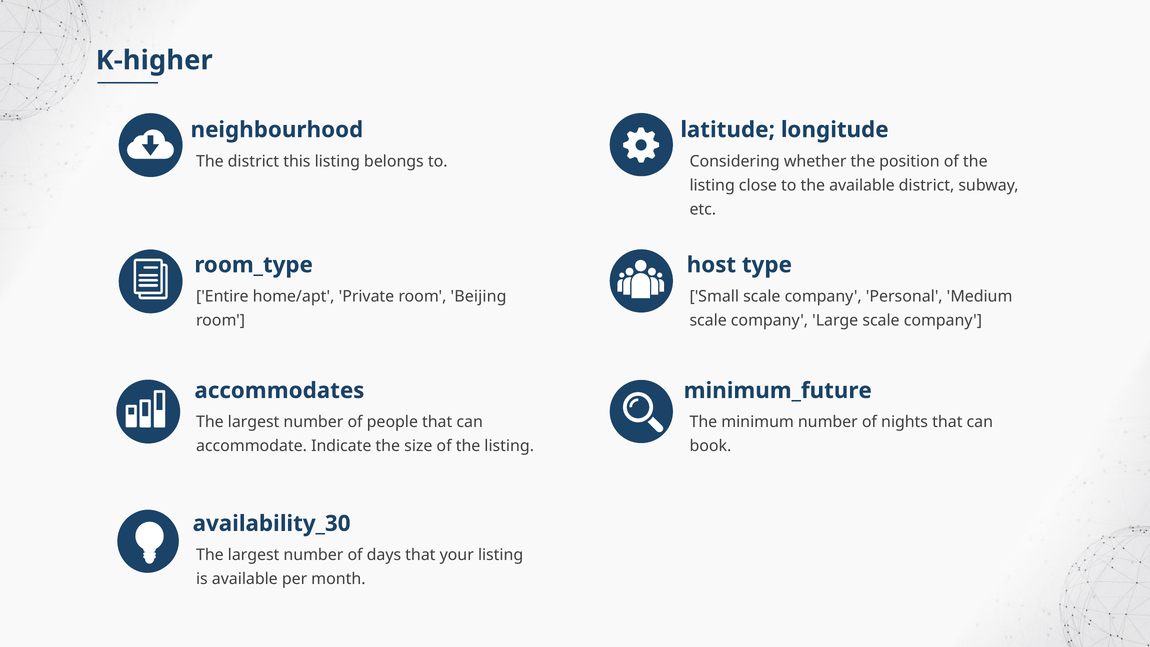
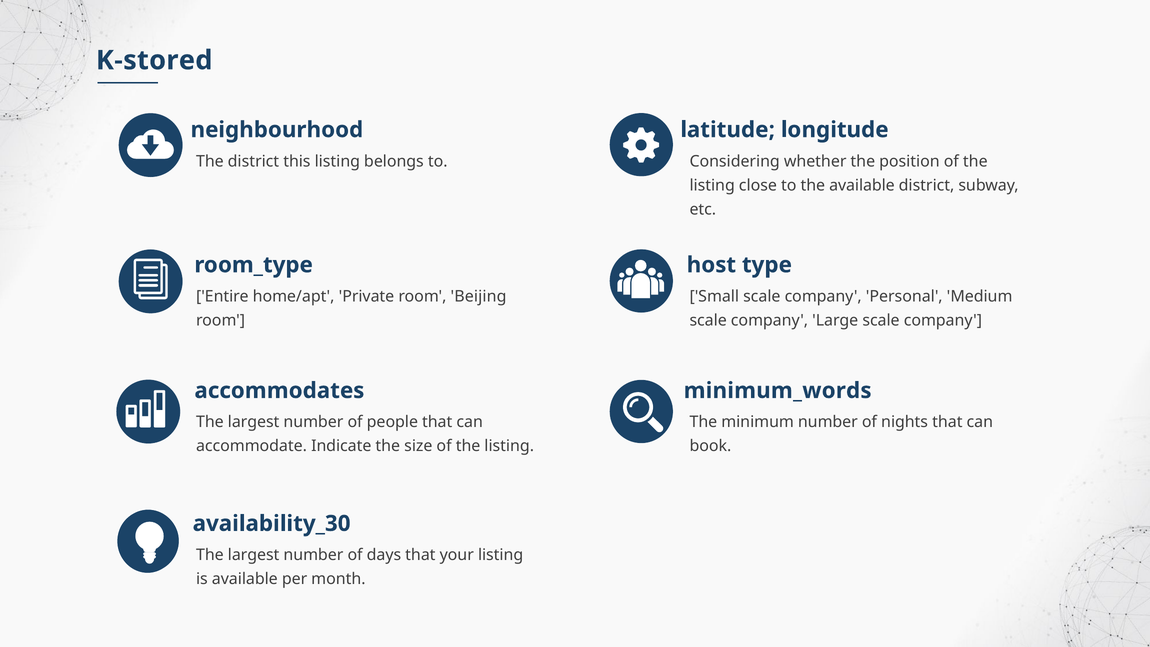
K-higher: K-higher -> K-stored
minimum_future: minimum_future -> minimum_words
